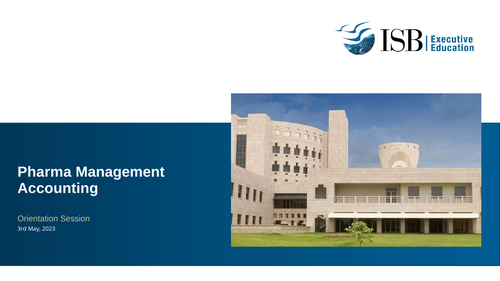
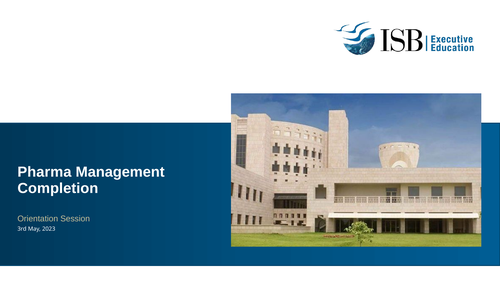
Accounting: Accounting -> Completion
